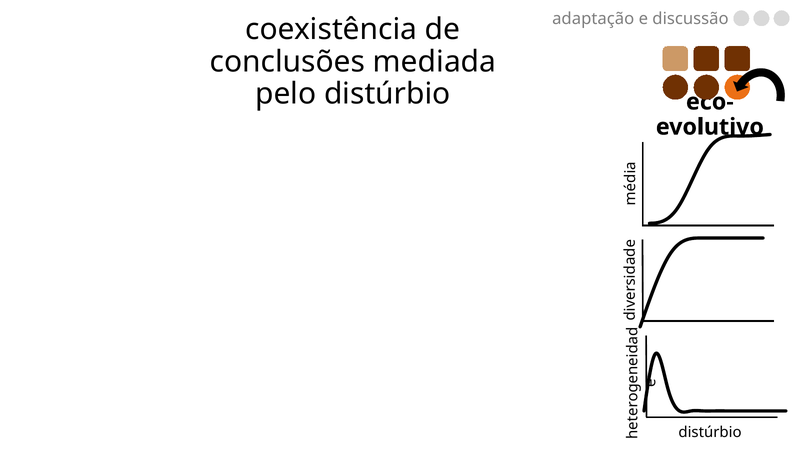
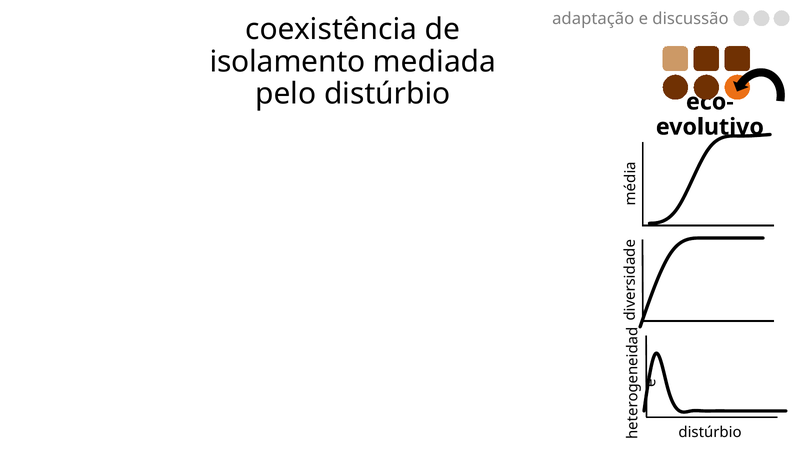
conclusões: conclusões -> isolamento
